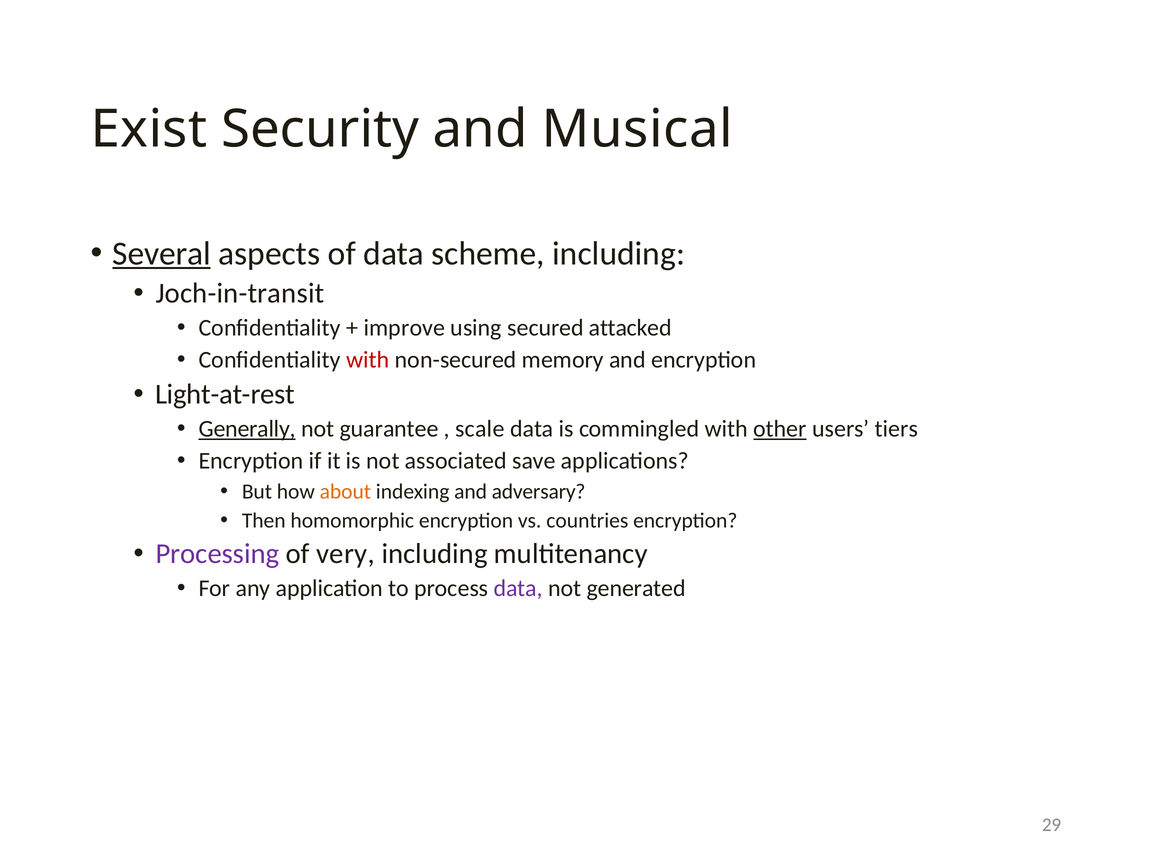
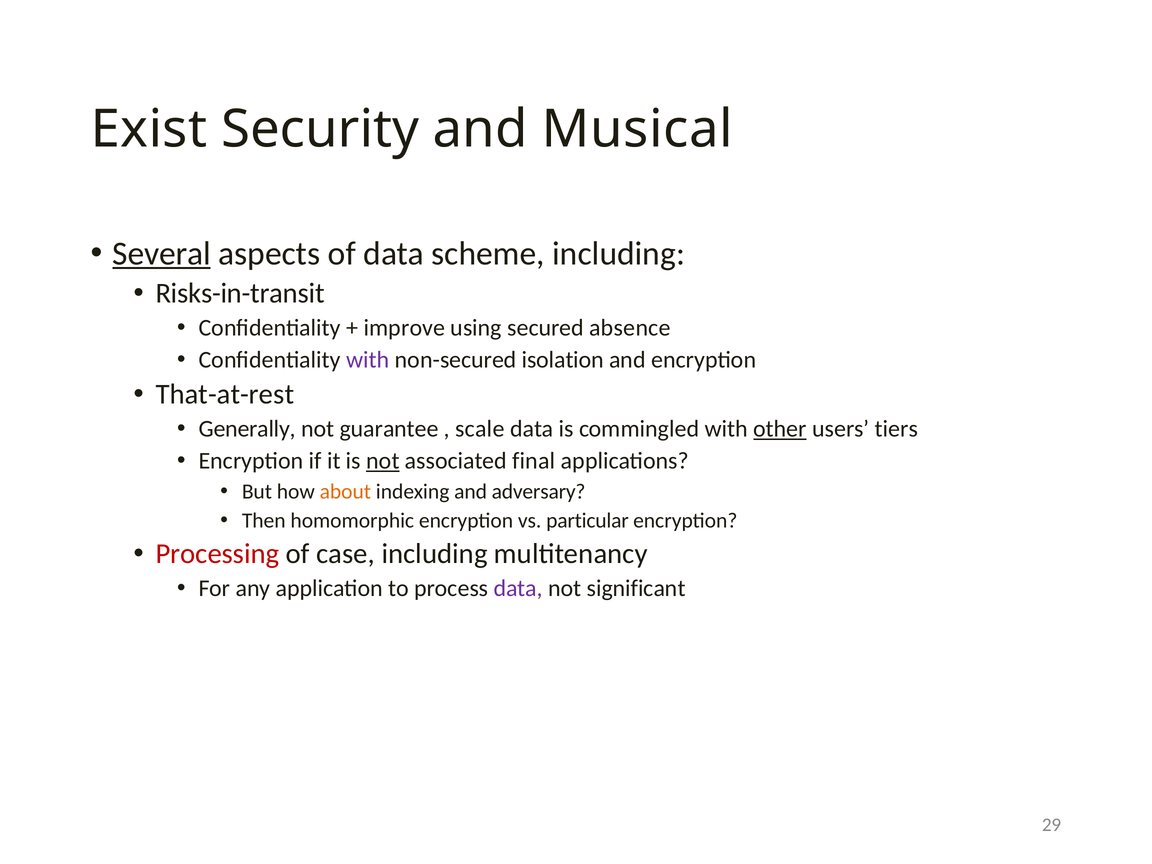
Joch-in-transit: Joch-in-transit -> Risks-in-transit
attacked: attacked -> absence
with at (368, 360) colour: red -> purple
memory: memory -> isolation
Light-at-rest: Light-at-rest -> That-at-rest
Generally underline: present -> none
not at (383, 461) underline: none -> present
save: save -> final
countries: countries -> particular
Processing colour: purple -> red
very: very -> case
generated: generated -> significant
